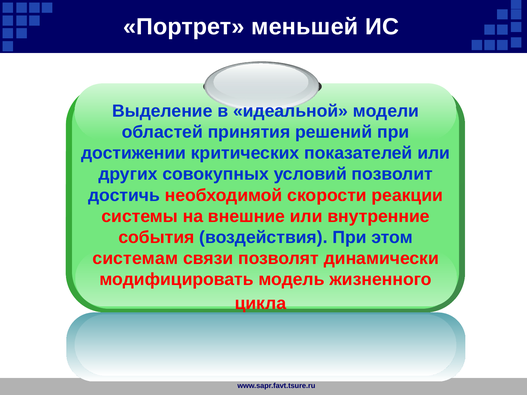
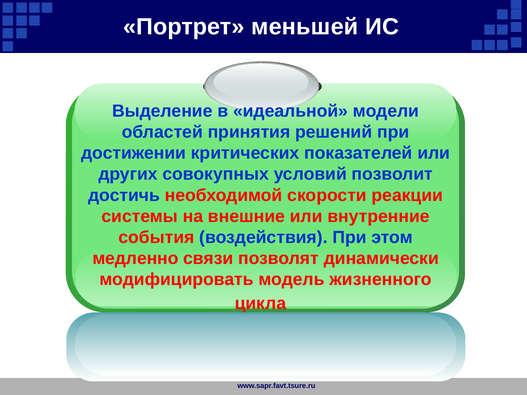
системам: системам -> медленно
